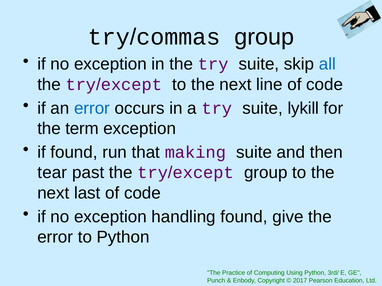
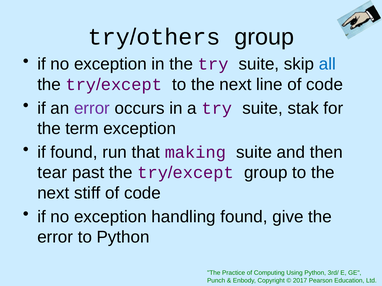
commas: commas -> others
error at (92, 108) colour: blue -> purple
lykill: lykill -> stak
last: last -> stiff
